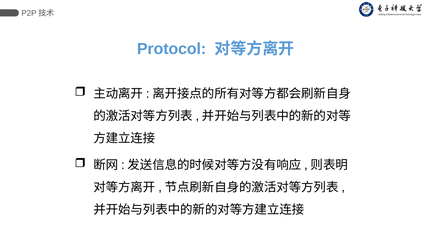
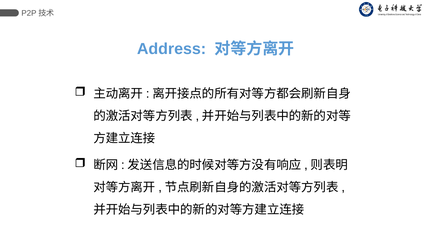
Protocol: Protocol -> Address
